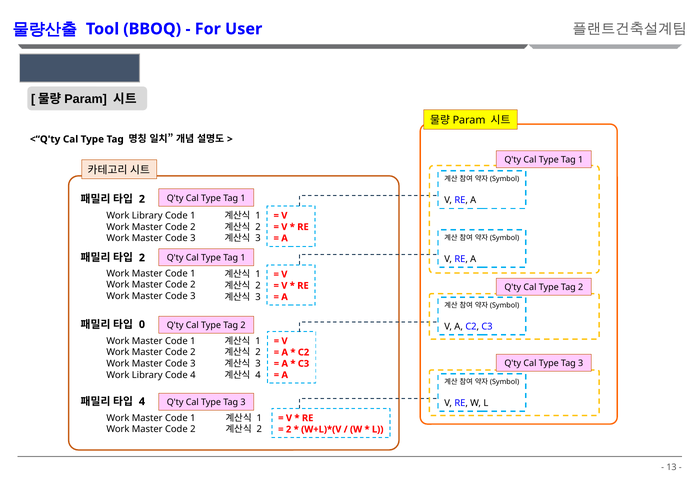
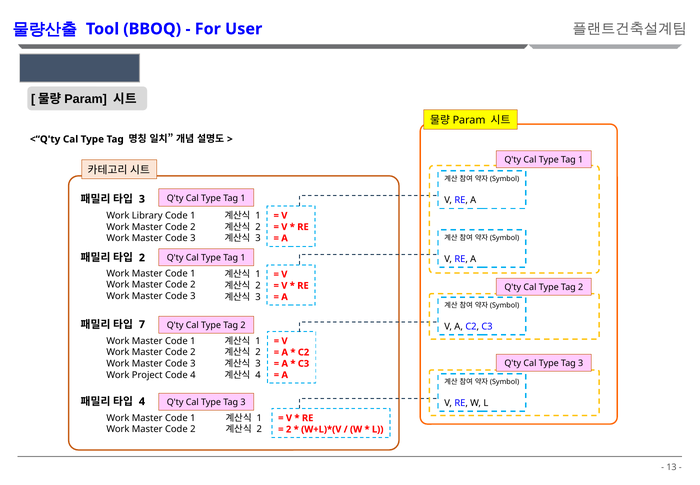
2 at (142, 199): 2 -> 3
0: 0 -> 7
Library at (147, 375): Library -> Project
